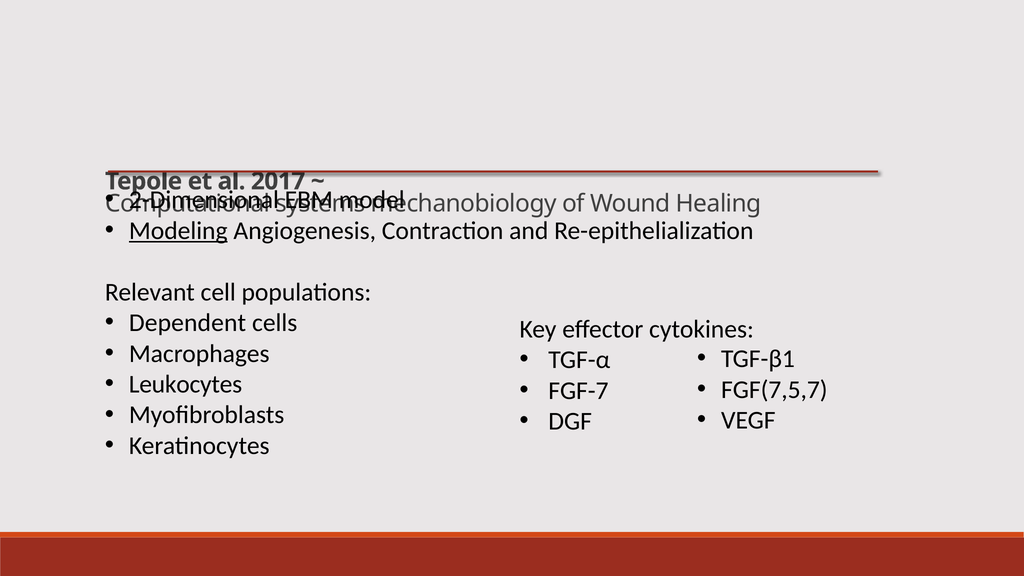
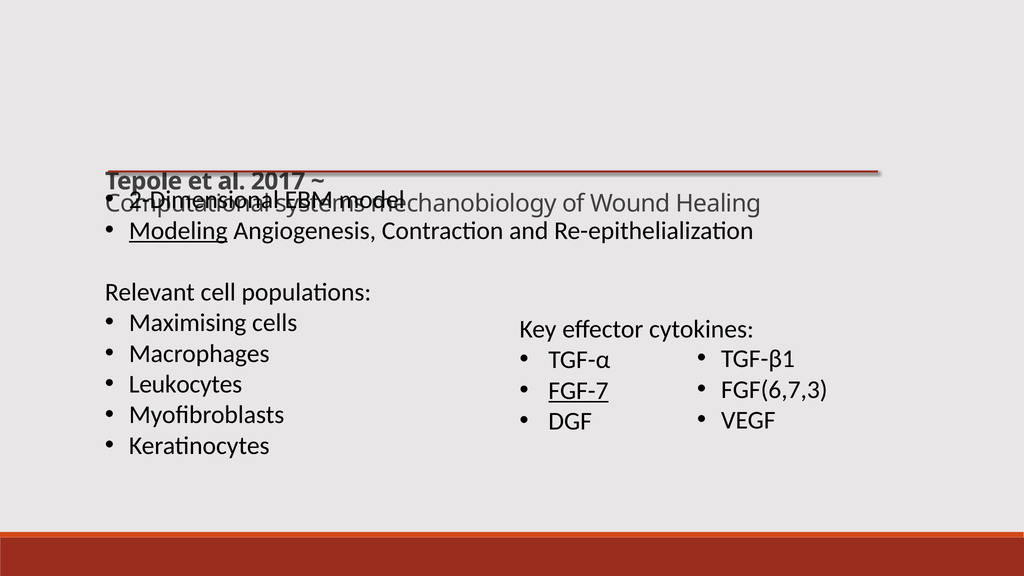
Dependent: Dependent -> Maximising
FGF(7,5,7: FGF(7,5,7 -> FGF(6,7,3
FGF-7 underline: none -> present
